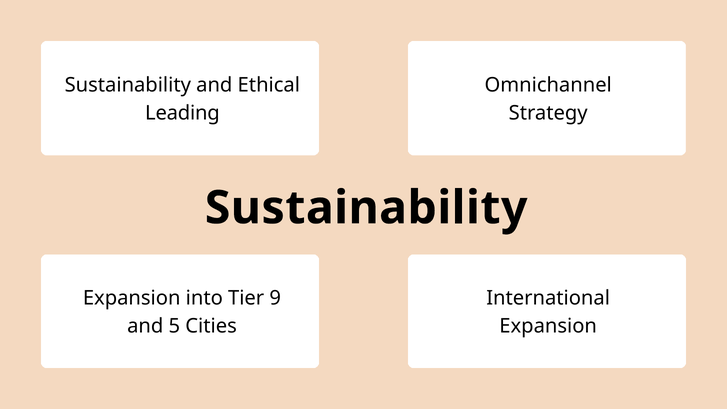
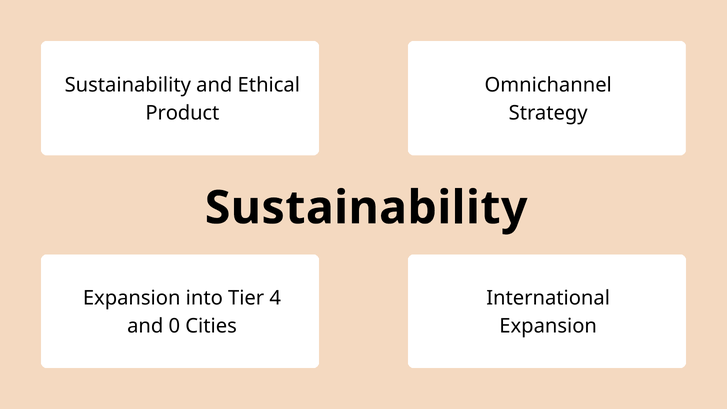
Leading: Leading -> Product
9: 9 -> 4
5: 5 -> 0
